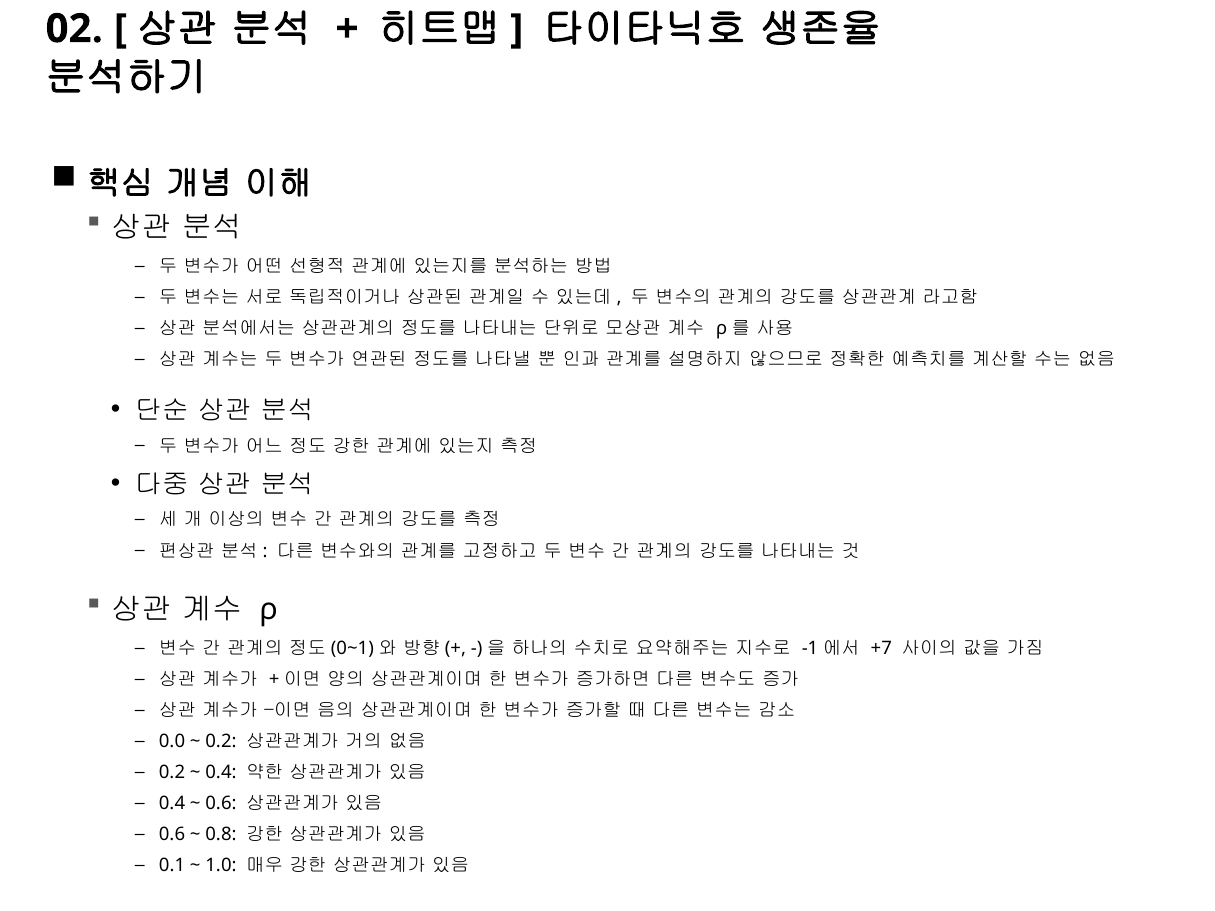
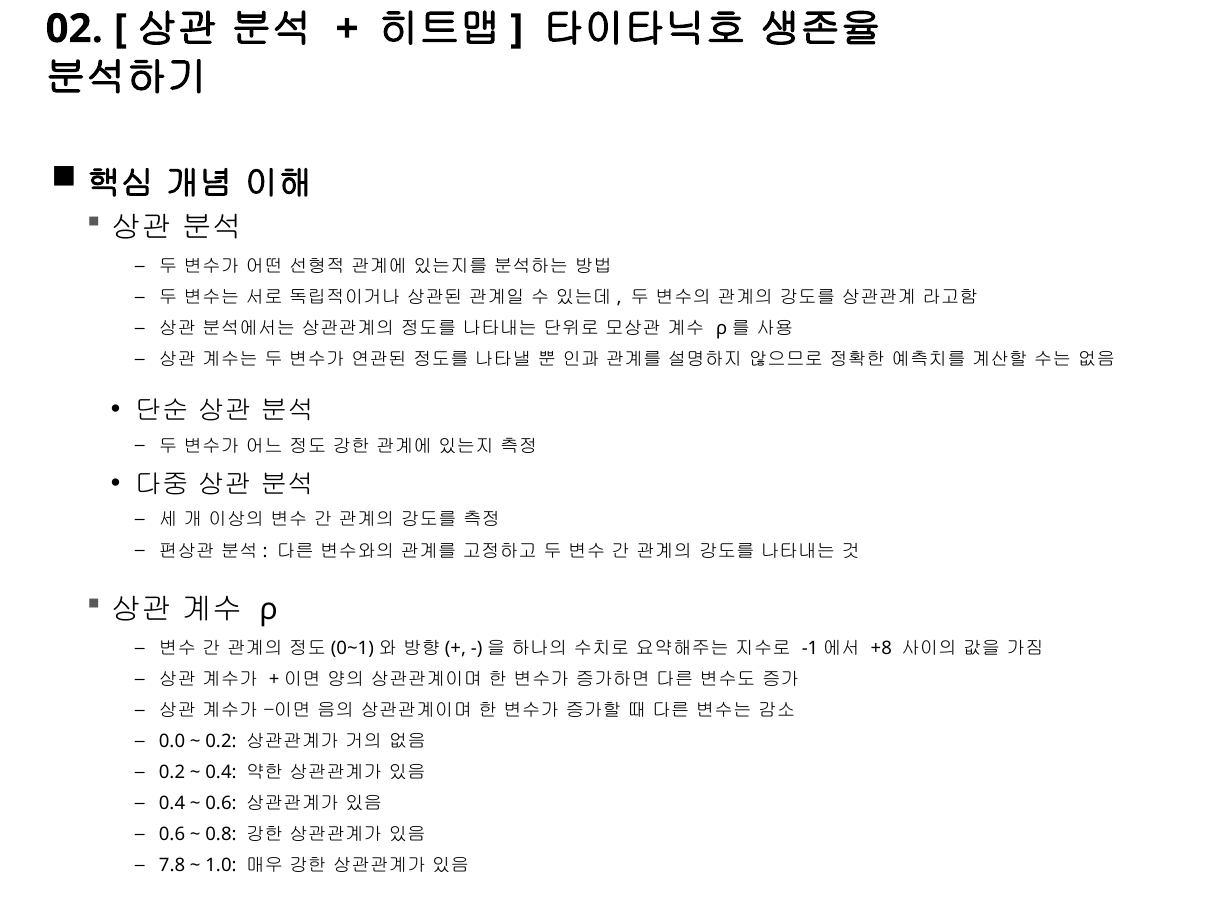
+7: +7 -> +8
0.1: 0.1 -> 7.8
